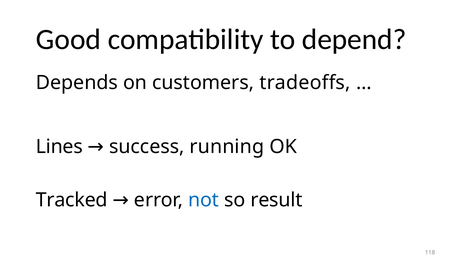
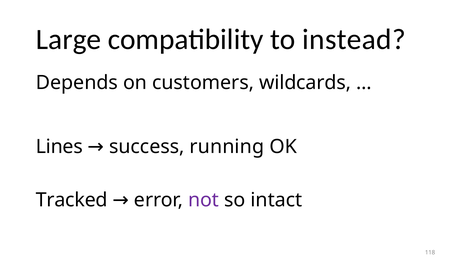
Good: Good -> Large
depend: depend -> instead
tradeoffs: tradeoffs -> wildcards
not colour: blue -> purple
result: result -> intact
